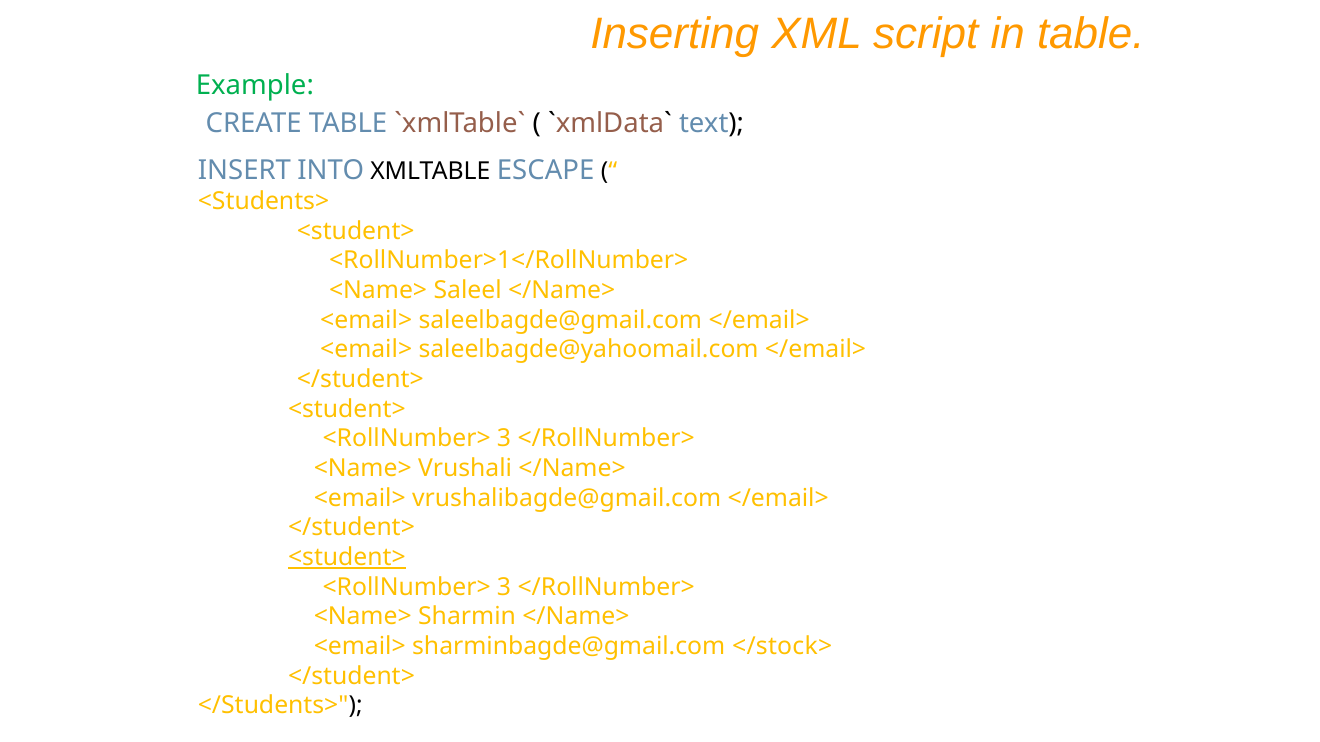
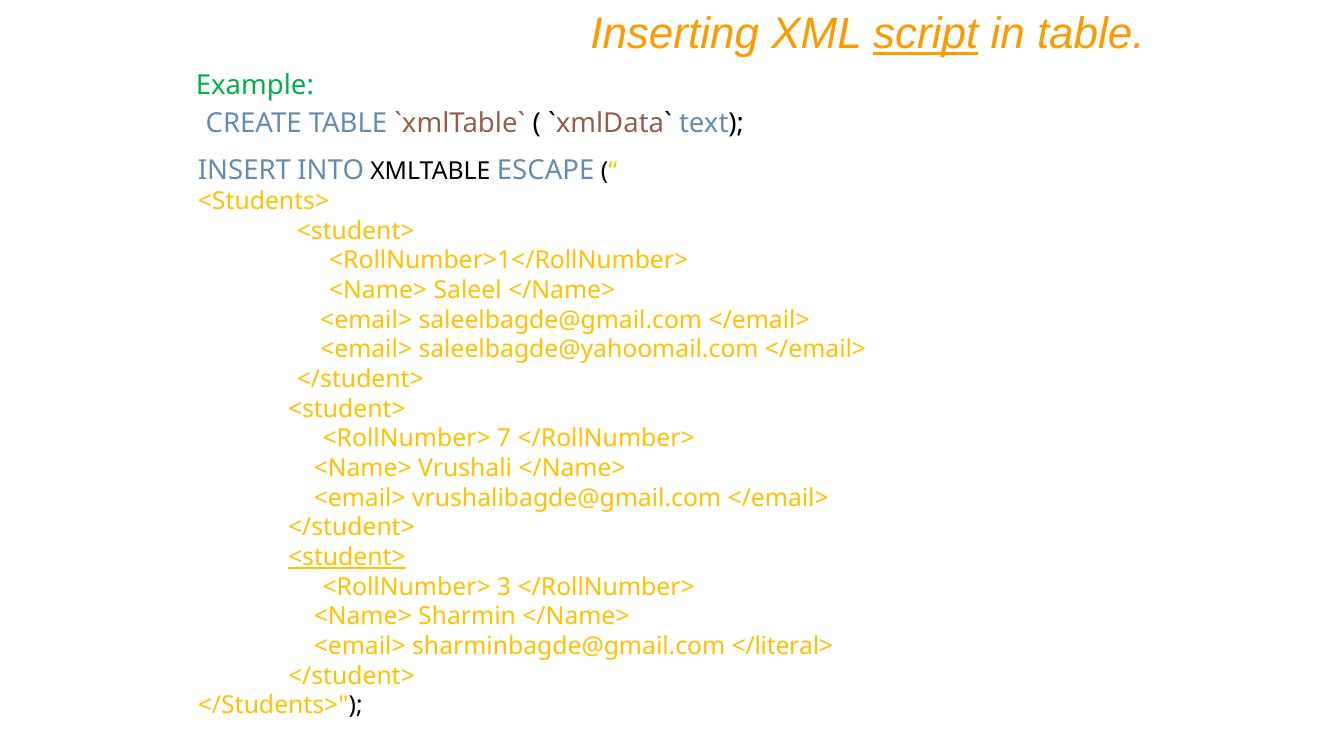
script underline: none -> present
3 at (504, 439): 3 -> 7
</stock>: </stock> -> </literal>
